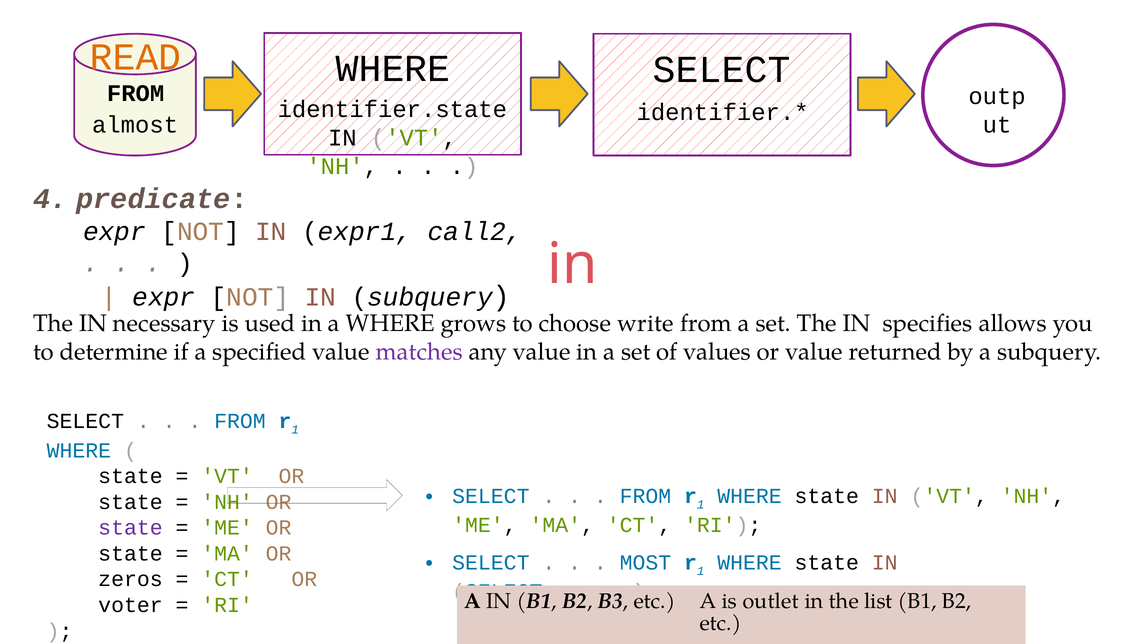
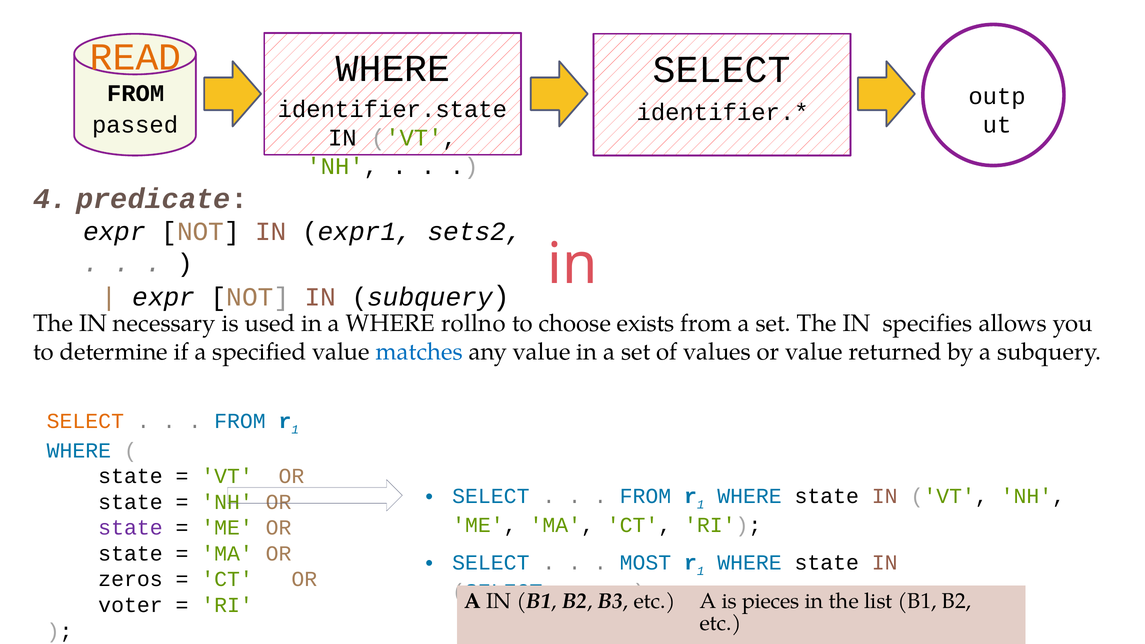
almost: almost -> passed
call2: call2 -> sets2
grows: grows -> rollno
write: write -> exists
matches colour: purple -> blue
SELECT at (85, 421) colour: black -> orange
outlet: outlet -> pieces
